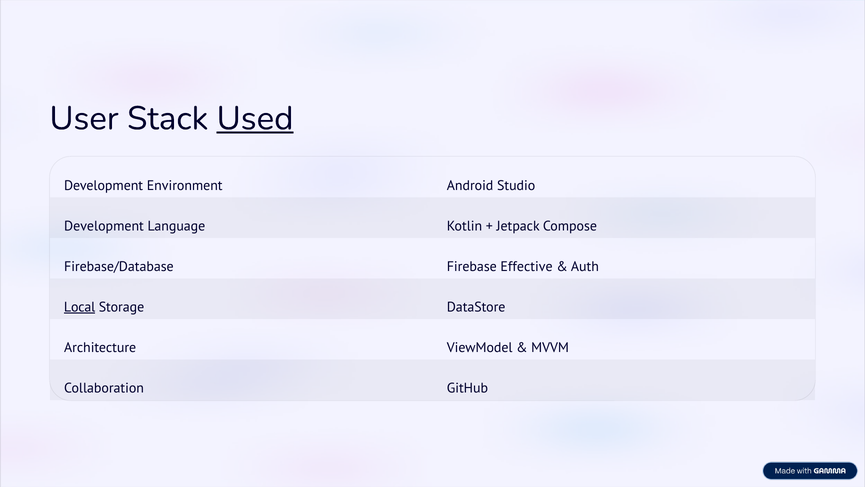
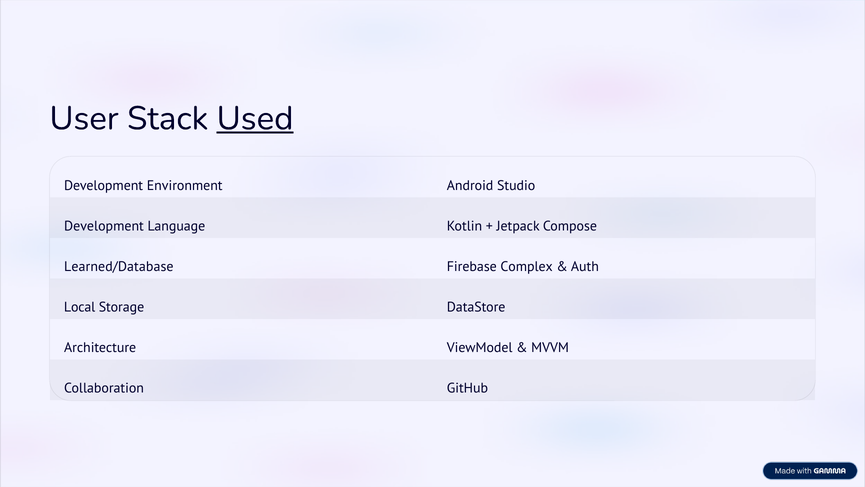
Firebase/Database: Firebase/Database -> Learned/Database
Effective: Effective -> Complex
Local underline: present -> none
